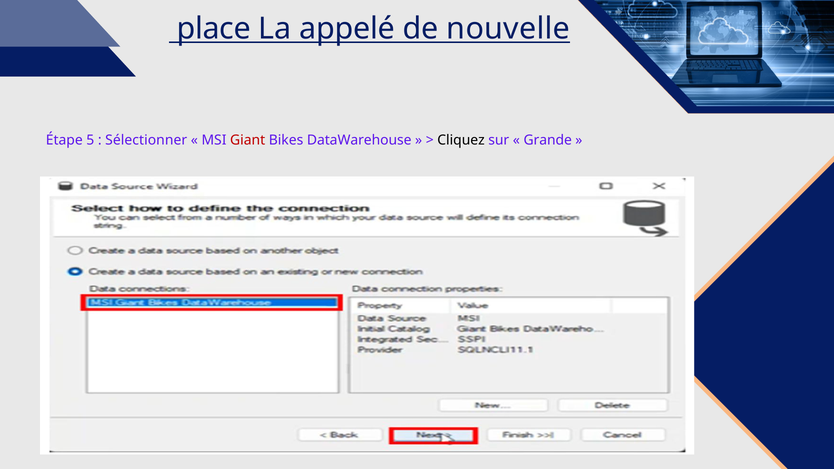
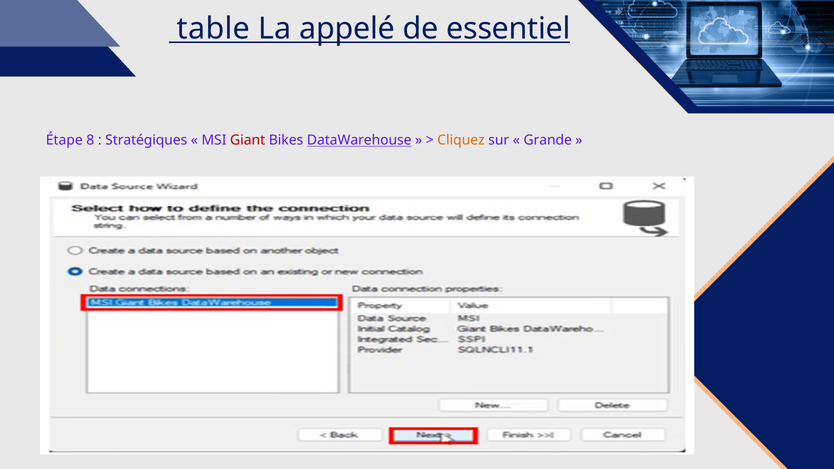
place: place -> table
nouvelle: nouvelle -> essentiel
5: 5 -> 8
Sélectionner: Sélectionner -> Stratégiques
DataWarehouse underline: none -> present
Cliquez colour: black -> orange
